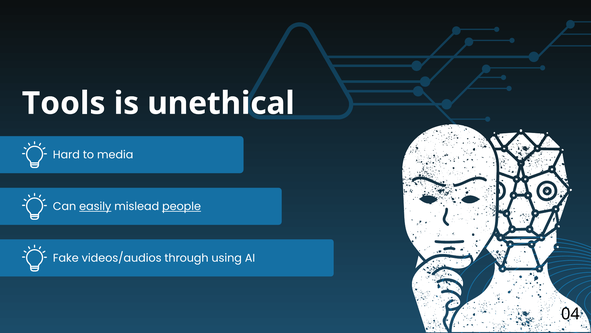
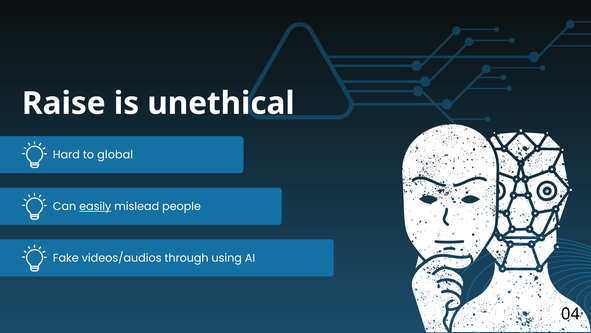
Tools: Tools -> Raise
media: media -> global
people underline: present -> none
